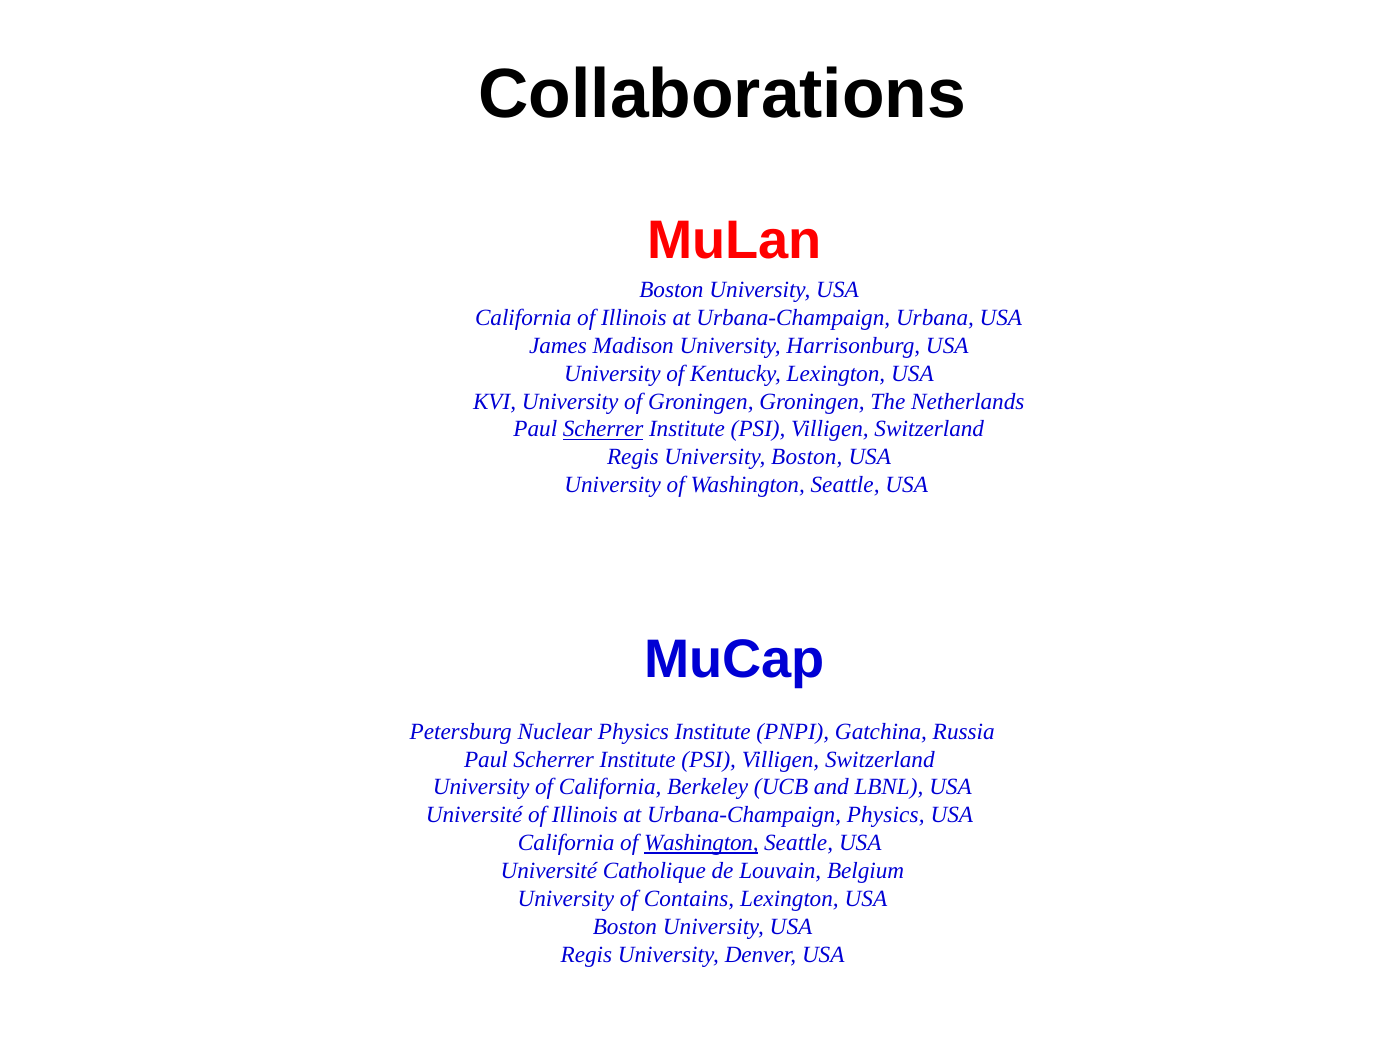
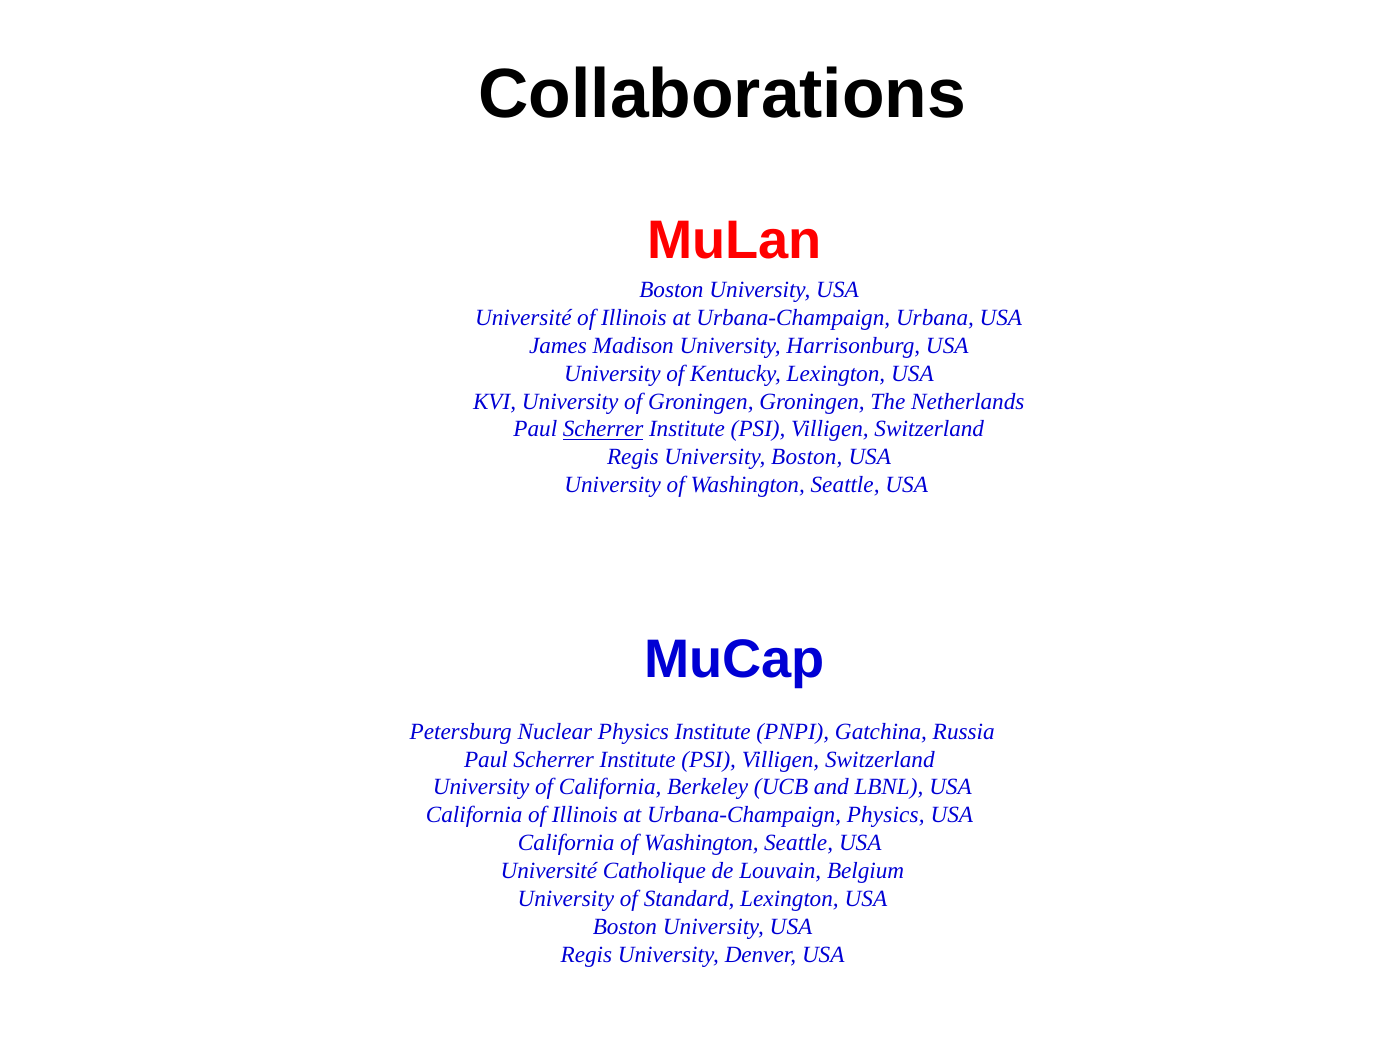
California at (523, 318): California -> Université
Université at (474, 815): Université -> California
Washington at (701, 843) underline: present -> none
Contains: Contains -> Standard
